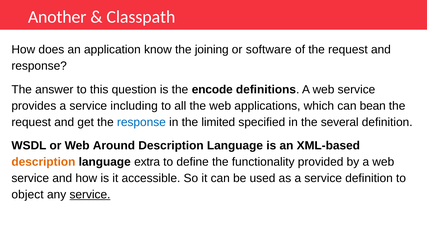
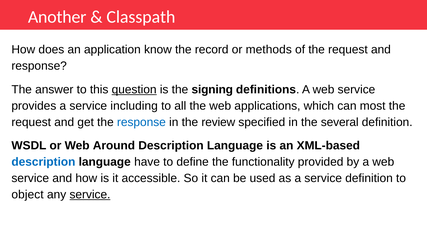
joining: joining -> record
software: software -> methods
question underline: none -> present
encode: encode -> signing
bean: bean -> most
limited: limited -> review
description at (43, 162) colour: orange -> blue
extra: extra -> have
